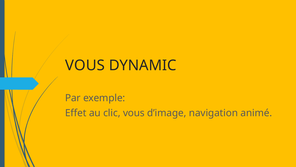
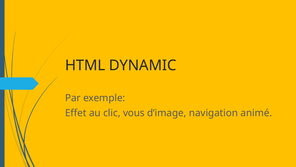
VOUS at (85, 65): VOUS -> HTML
